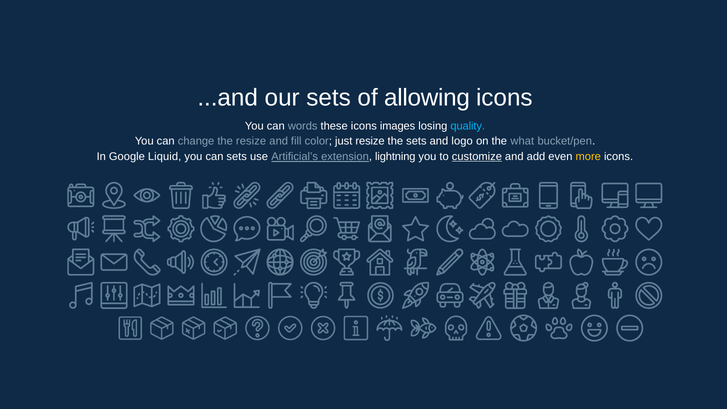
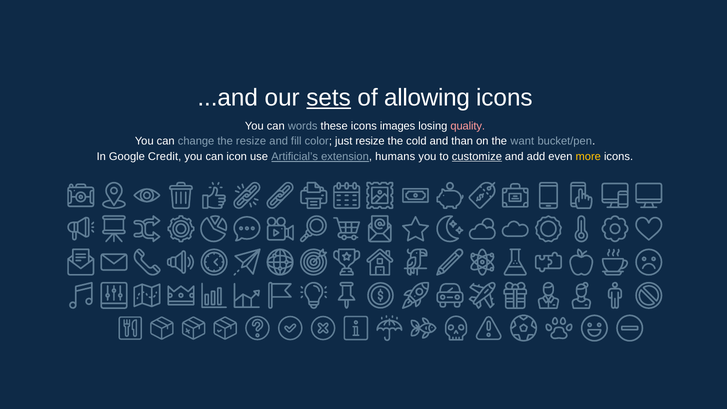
sets at (329, 98) underline: none -> present
quality colour: light blue -> pink
the sets: sets -> cold
logo: logo -> than
what: what -> want
Liquid: Liquid -> Credit
can sets: sets -> icon
lightning: lightning -> humans
